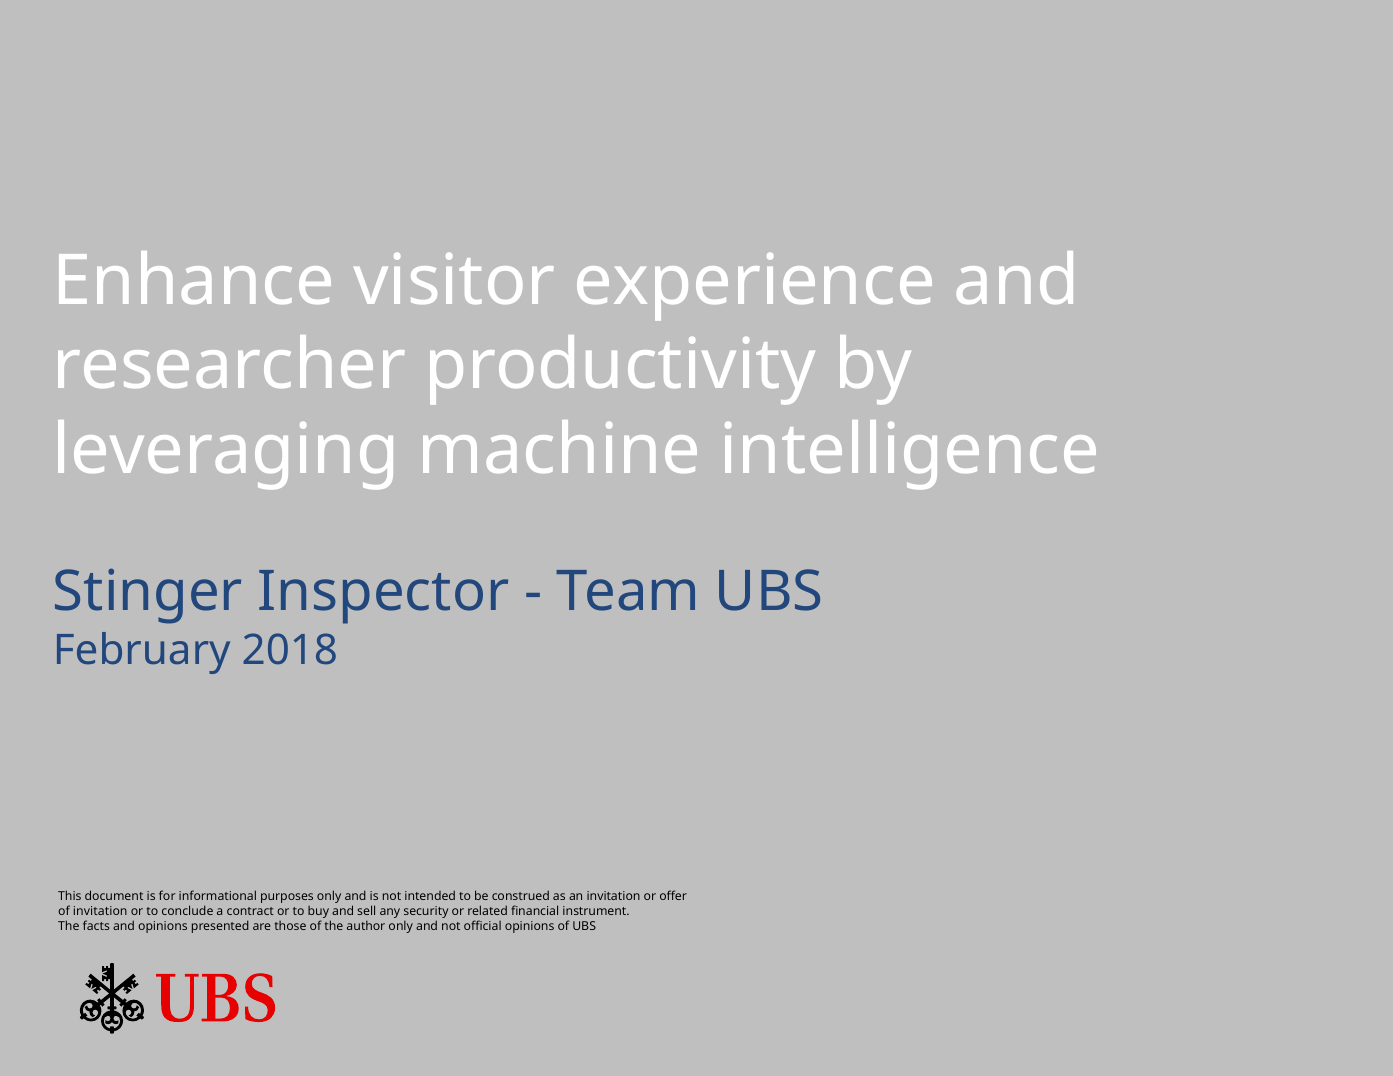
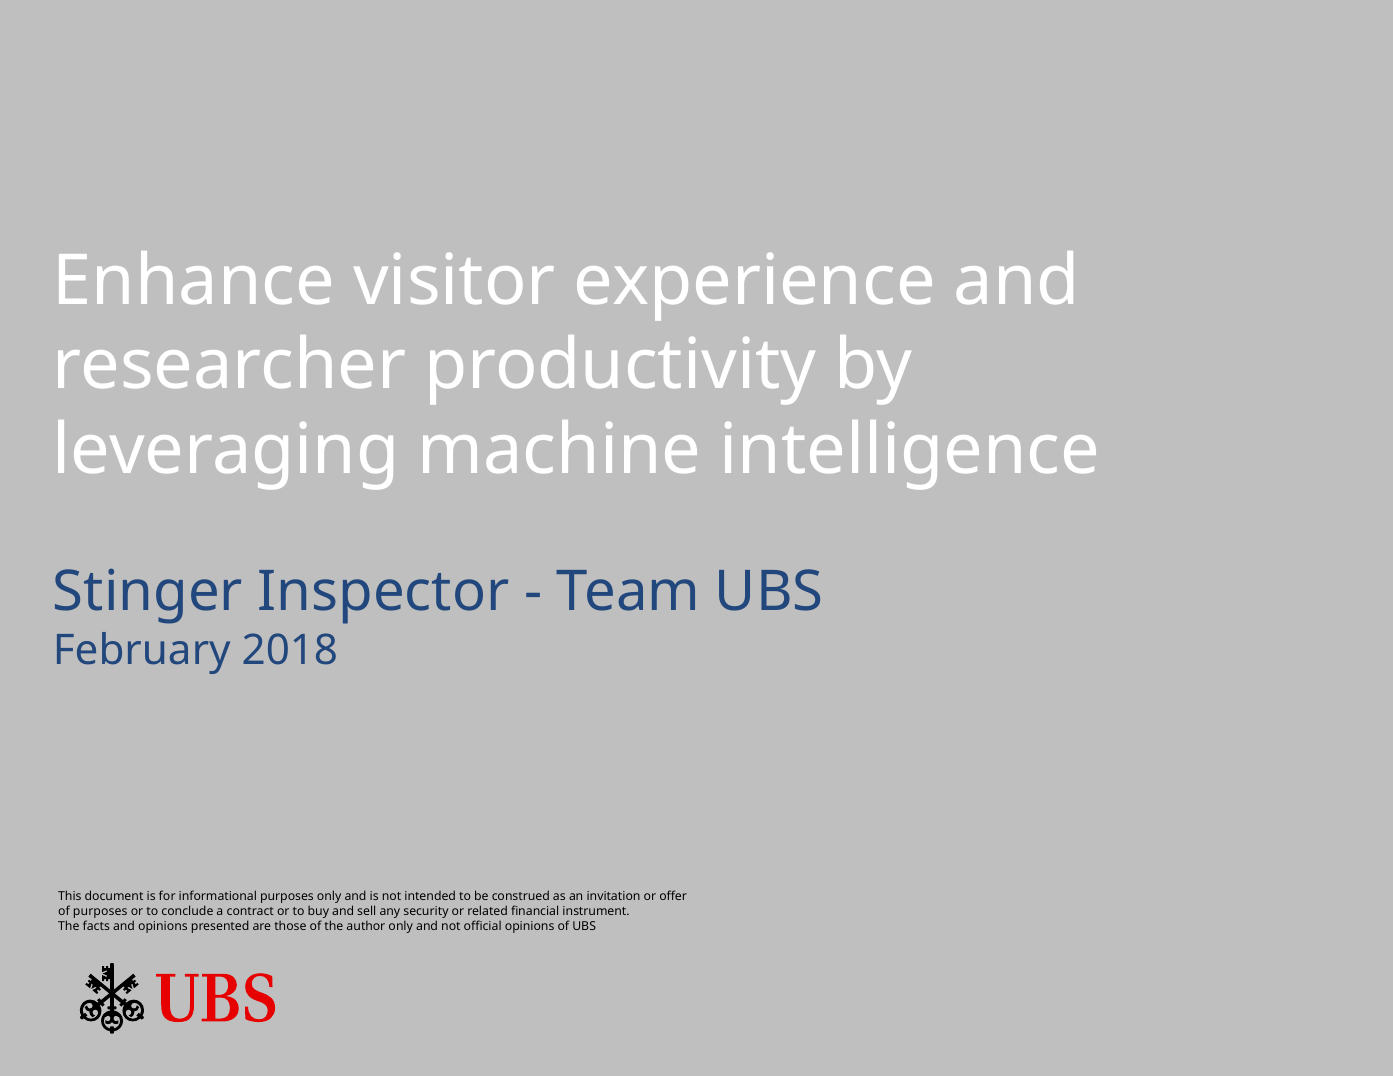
of invitation: invitation -> purposes
